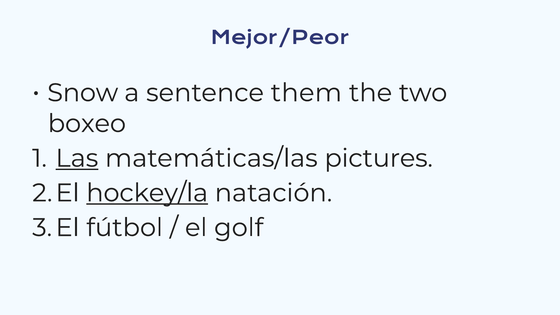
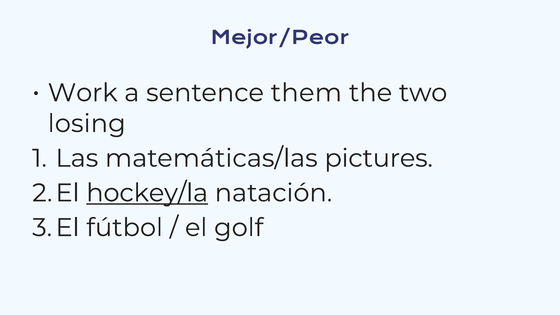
Snow: Snow -> Work
boxeo: boxeo -> losing
Las underline: present -> none
